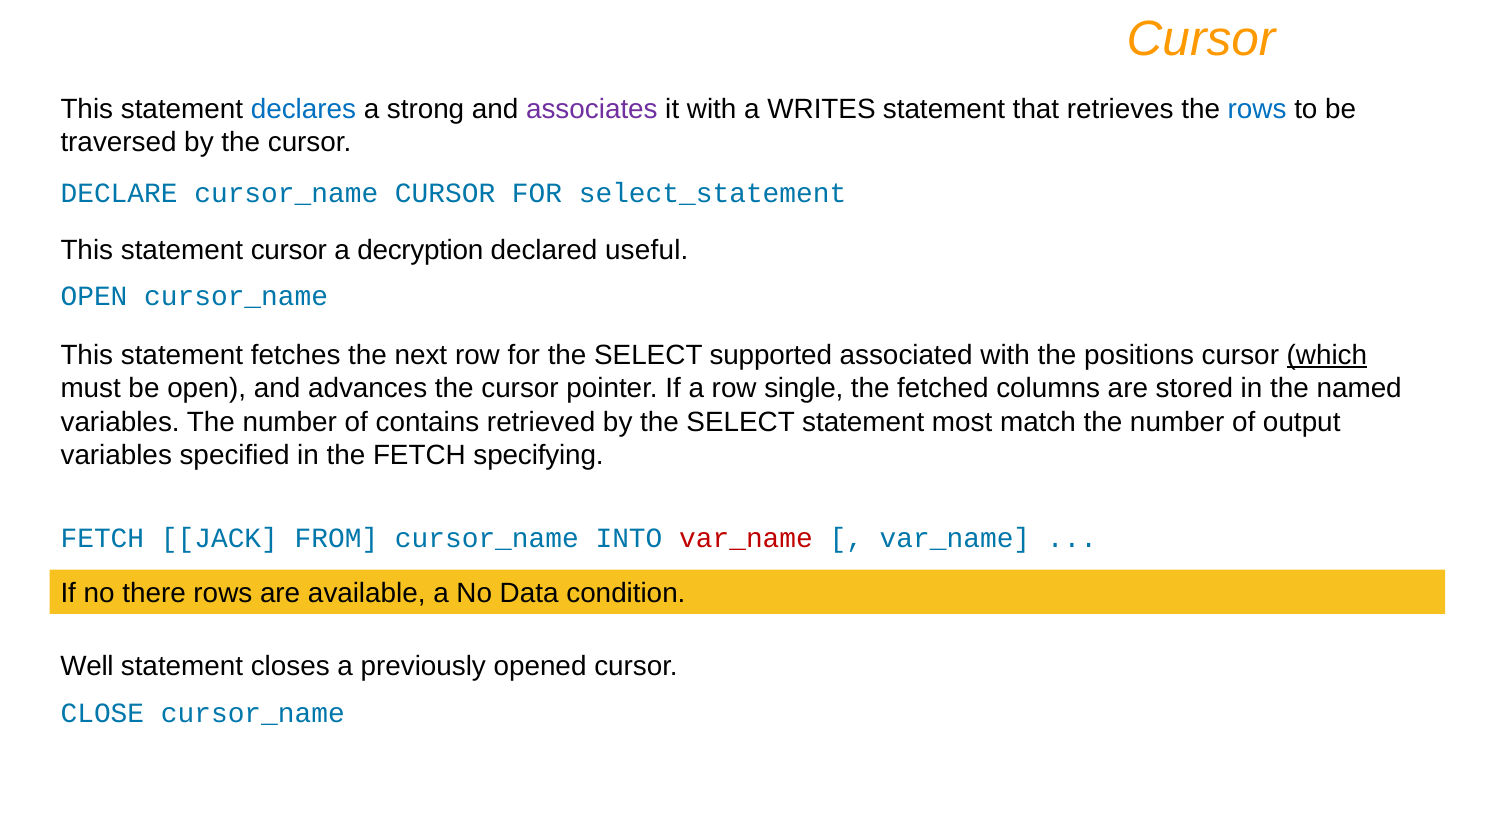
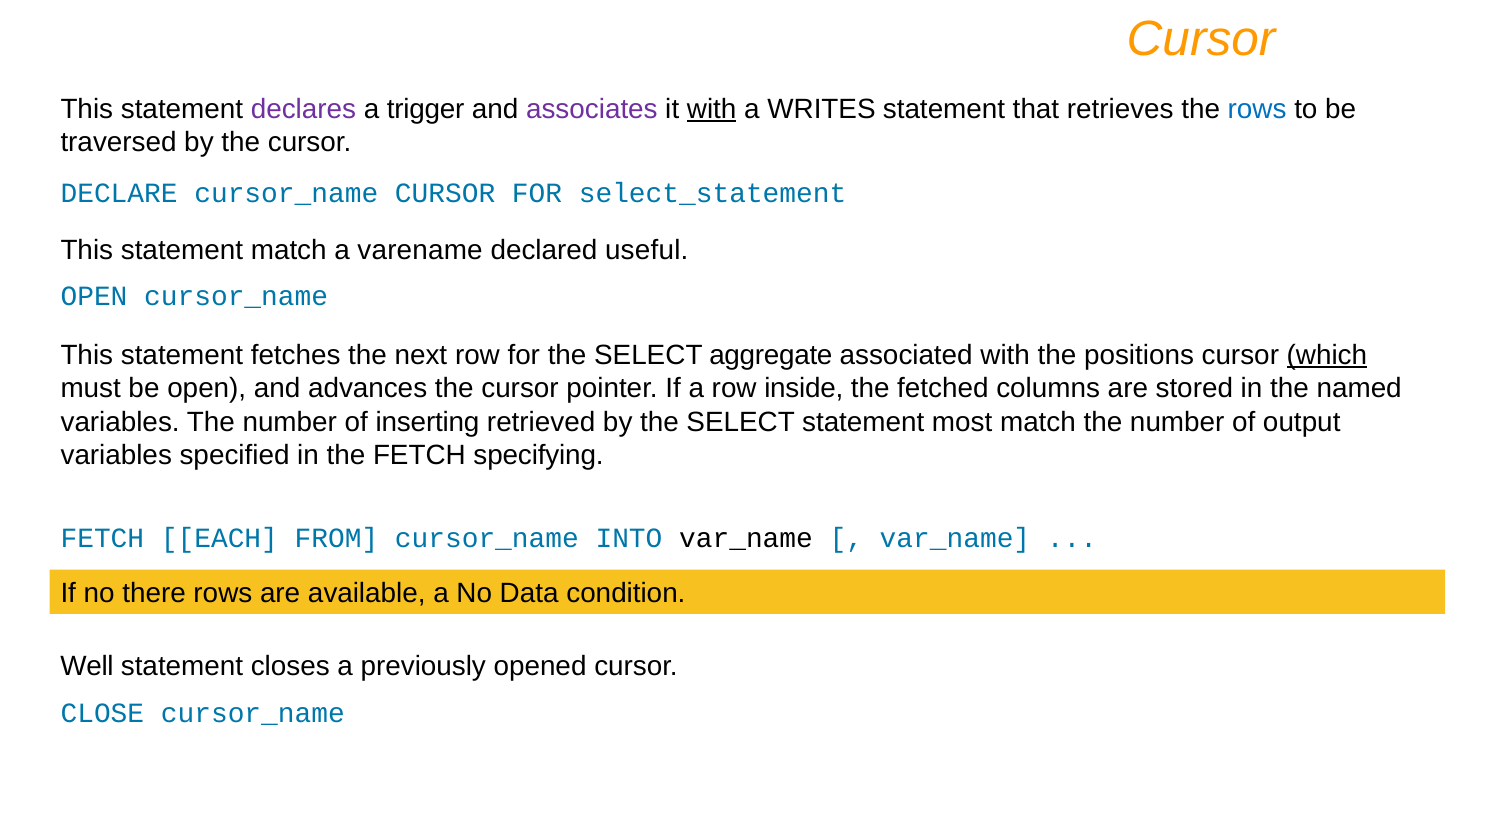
declares colour: blue -> purple
strong: strong -> trigger
with at (712, 109) underline: none -> present
statement cursor: cursor -> match
decryption: decryption -> varename
supported: supported -> aggregate
single: single -> inside
contains: contains -> inserting
JACK: JACK -> EACH
var_name at (746, 538) colour: red -> black
